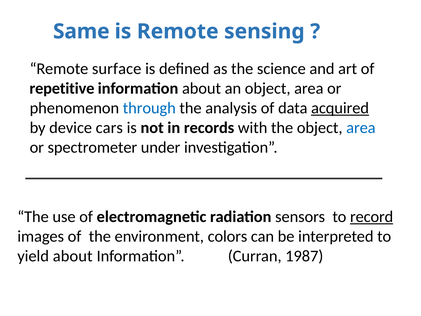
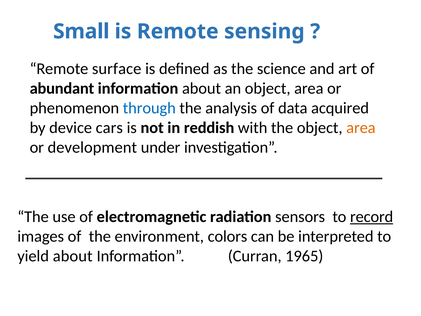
Same: Same -> Small
repetitive: repetitive -> abundant
acquired underline: present -> none
records: records -> reddish
area at (361, 128) colour: blue -> orange
spectrometer: spectrometer -> development
1987: 1987 -> 1965
